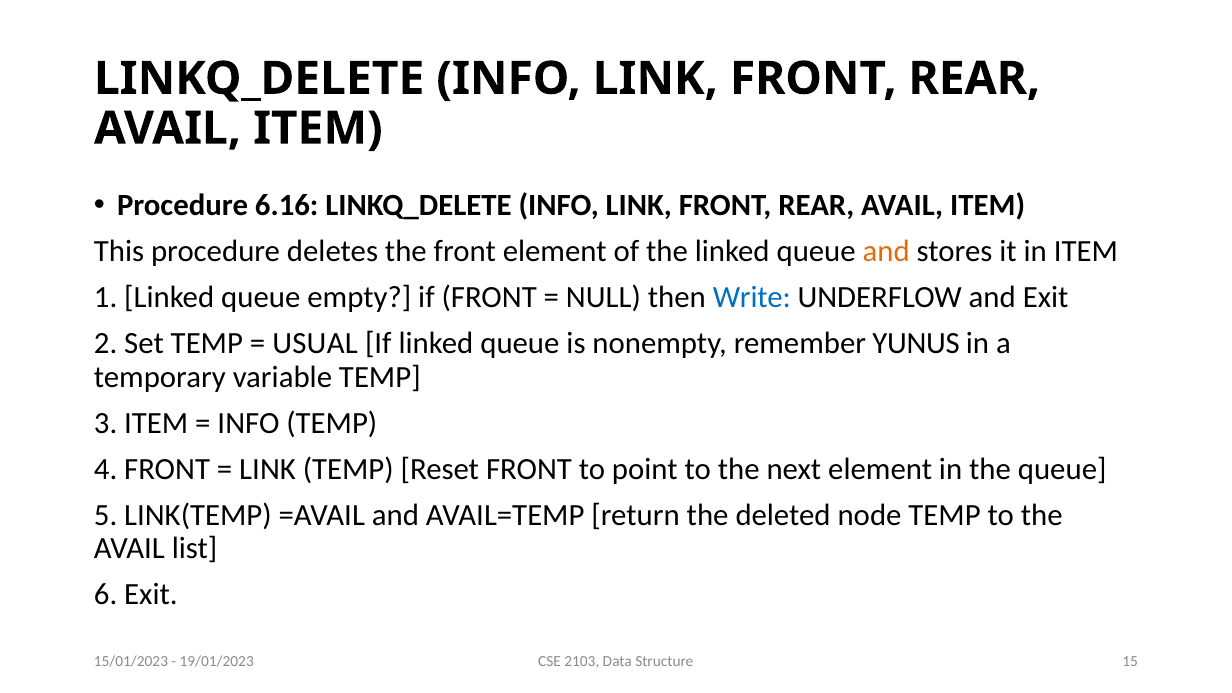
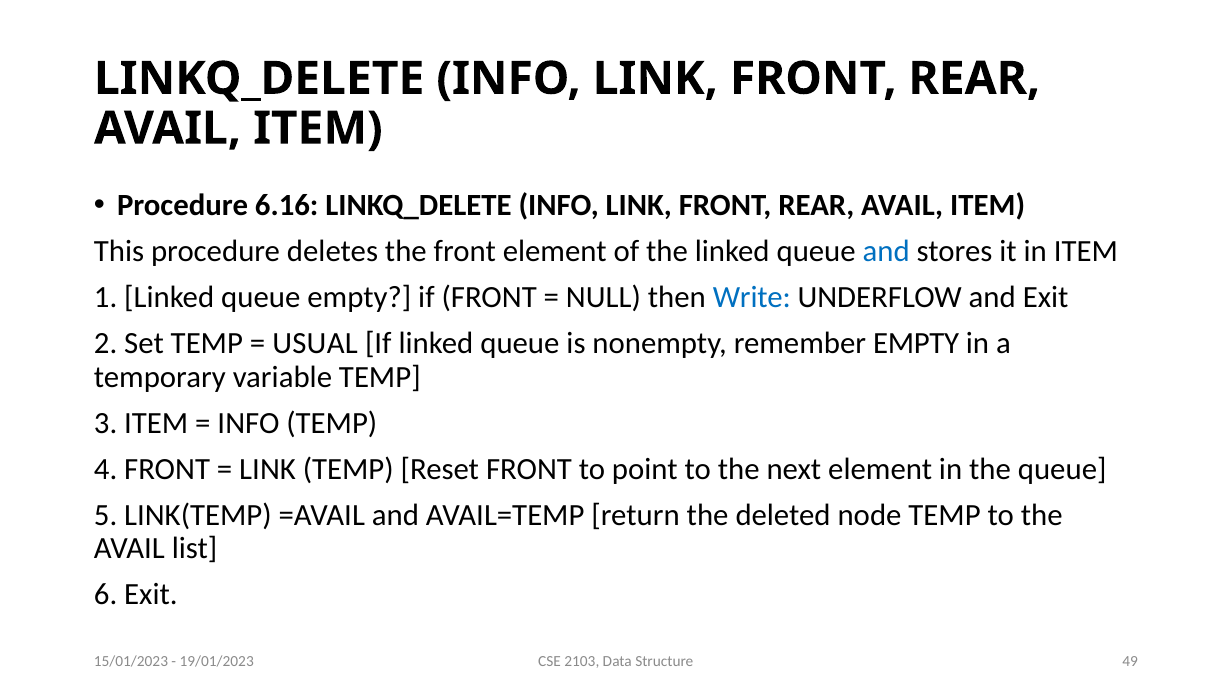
and at (886, 252) colour: orange -> blue
remember YUNUS: YUNUS -> EMPTY
15: 15 -> 49
